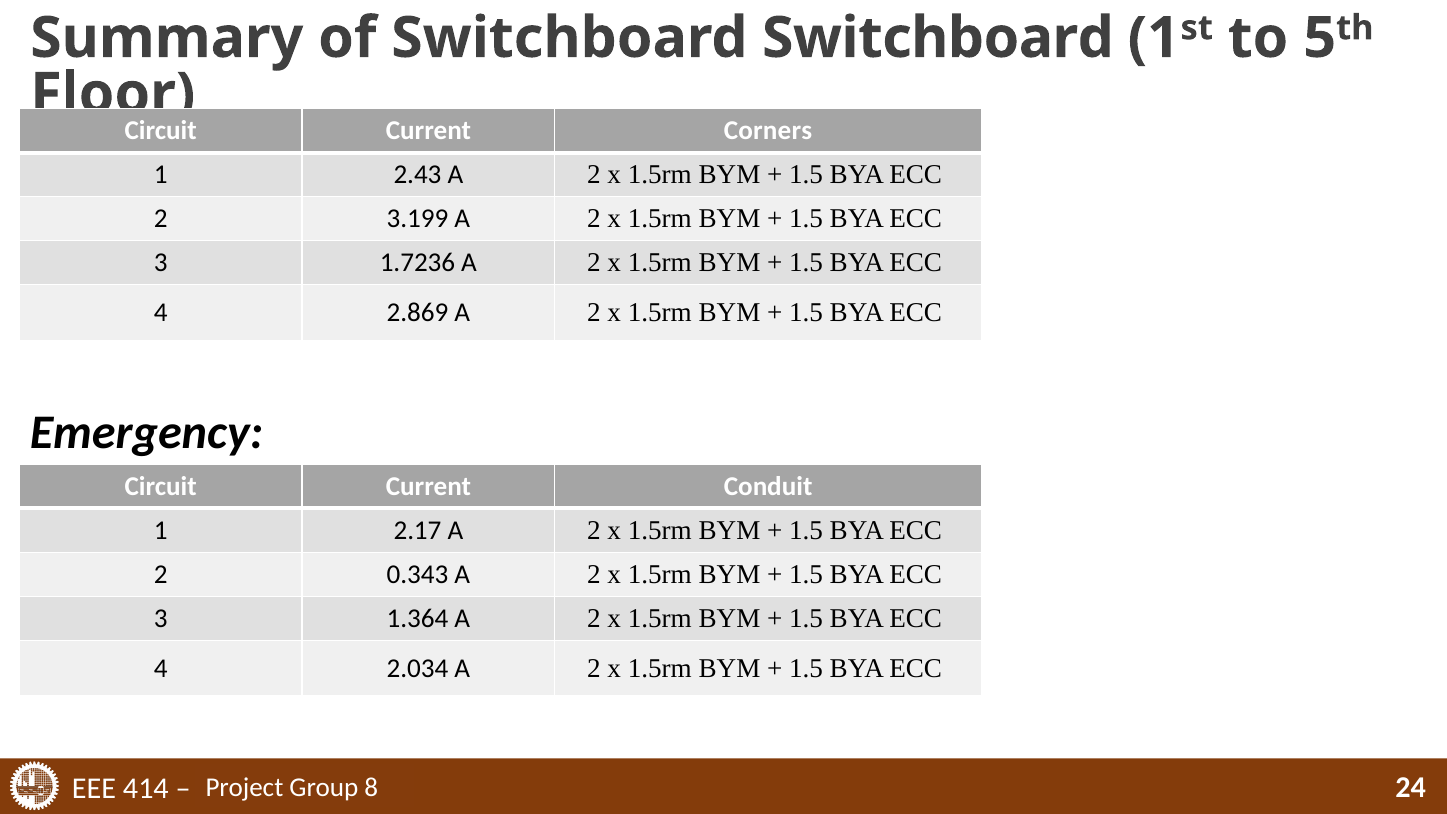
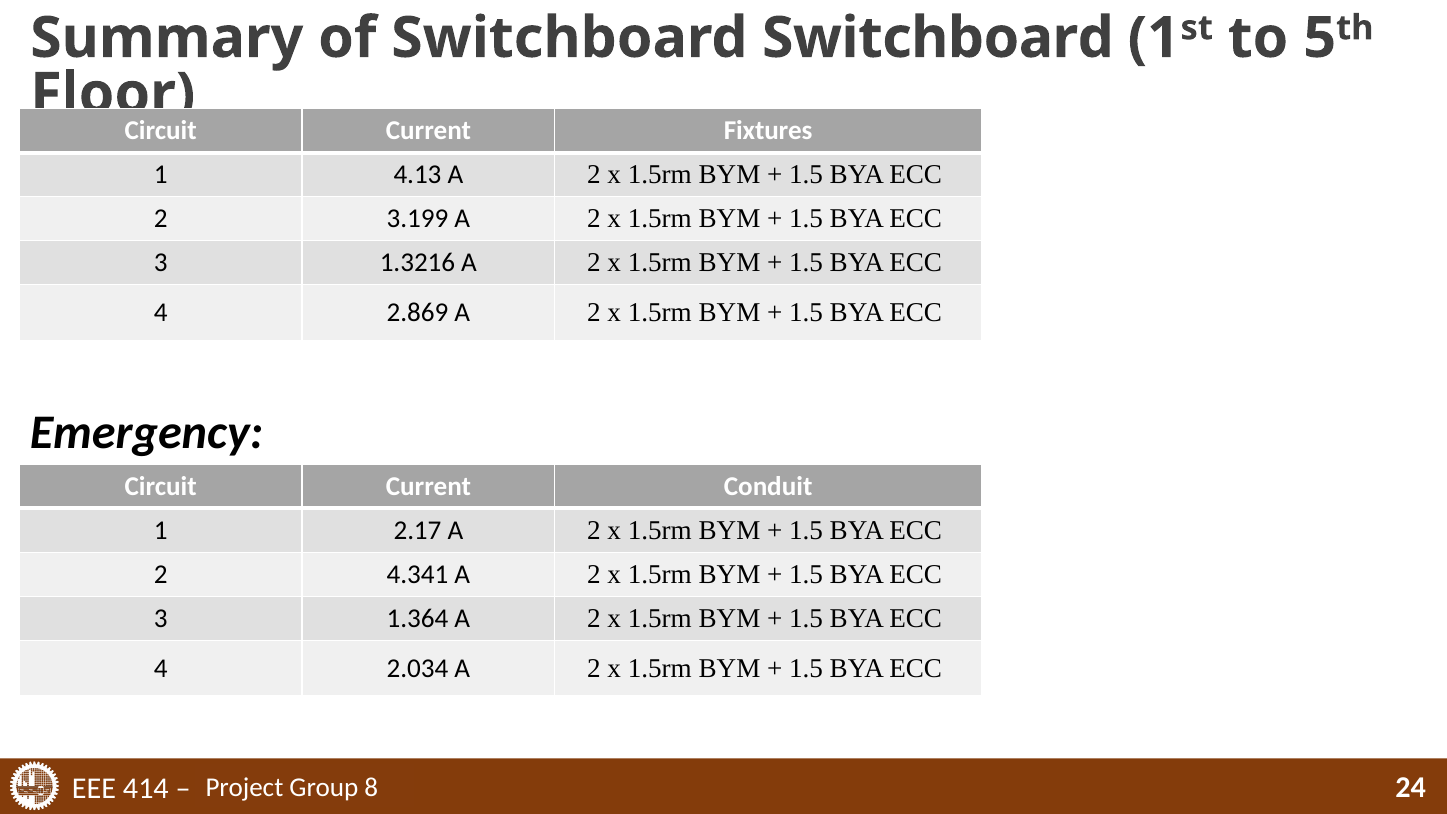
Corners: Corners -> Fixtures
2.43: 2.43 -> 4.13
1.7236: 1.7236 -> 1.3216
0.343: 0.343 -> 4.341
